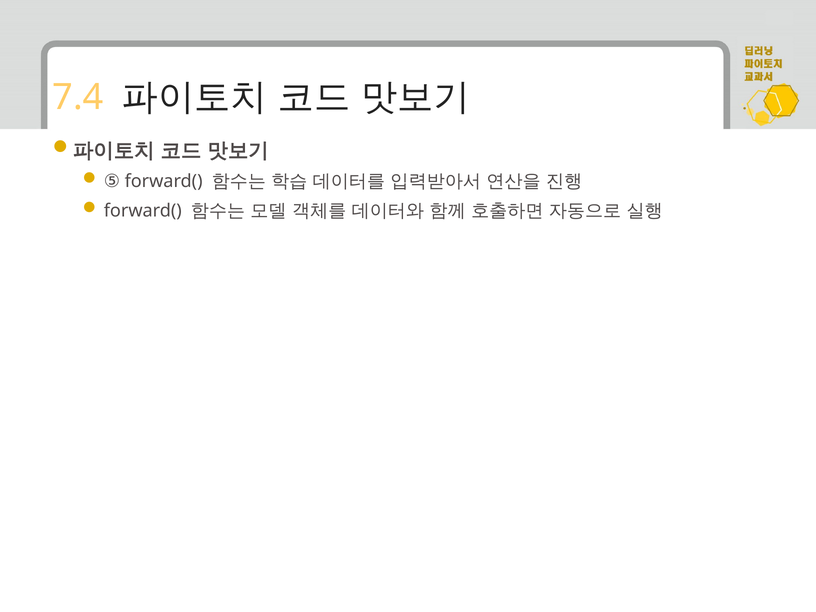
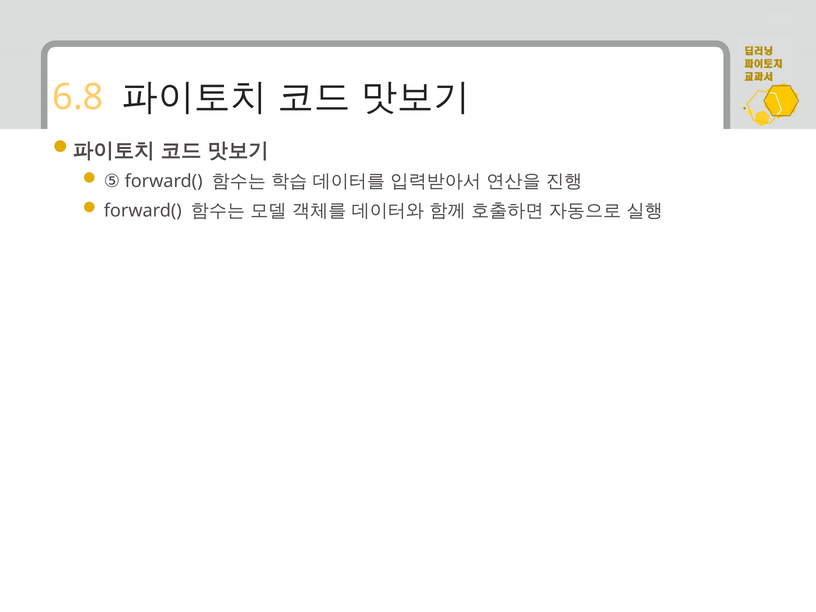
7.4: 7.4 -> 6.8
